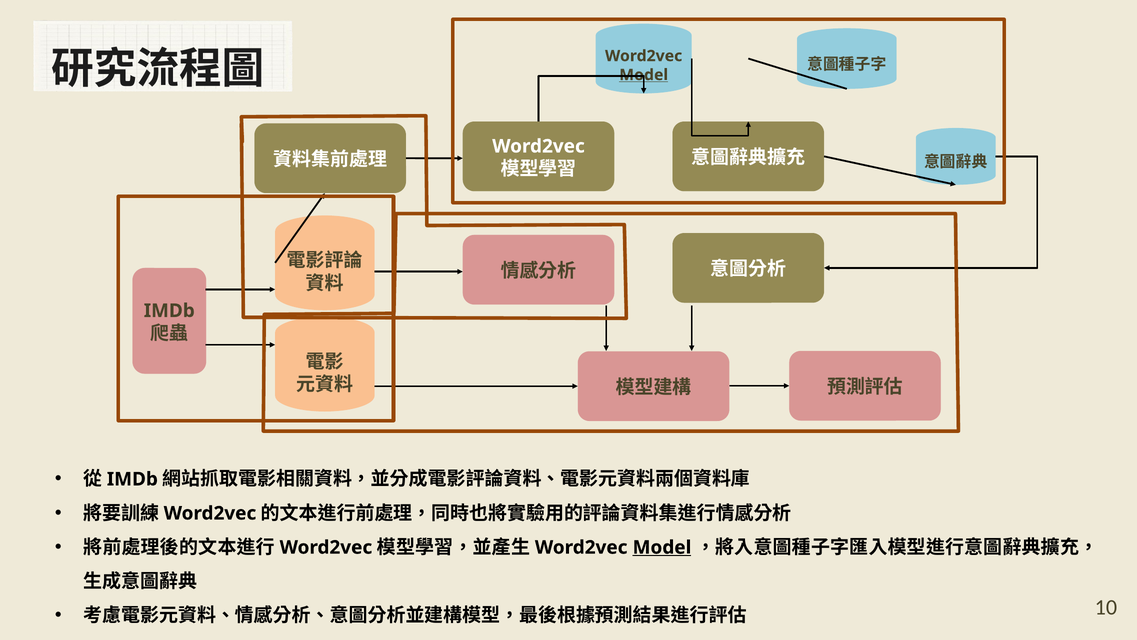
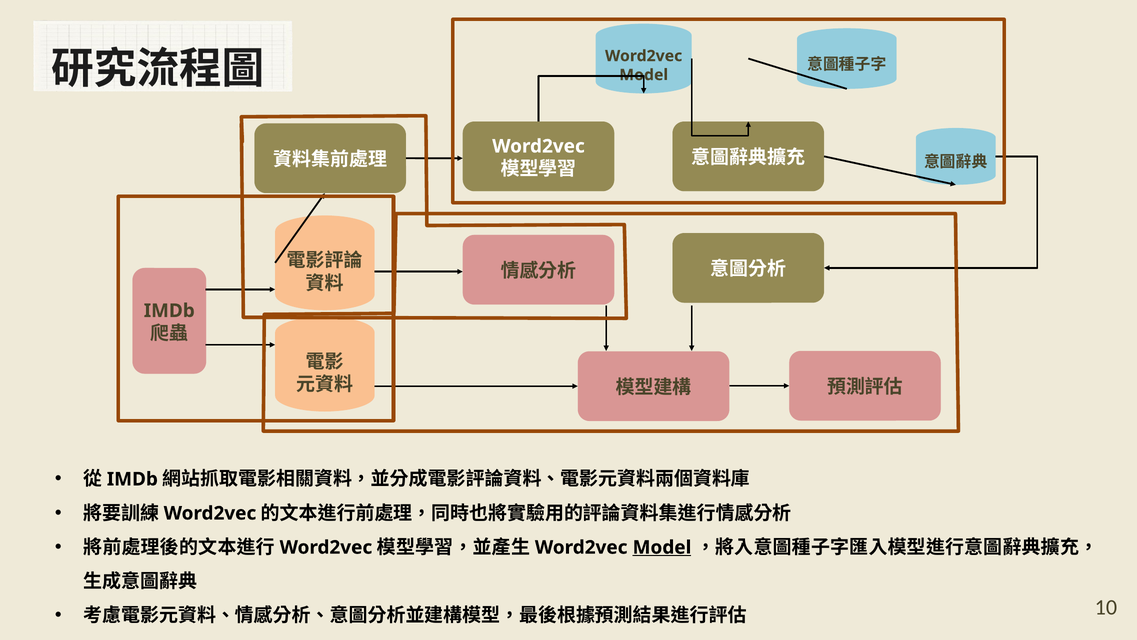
Model at (644, 75) underline: present -> none
